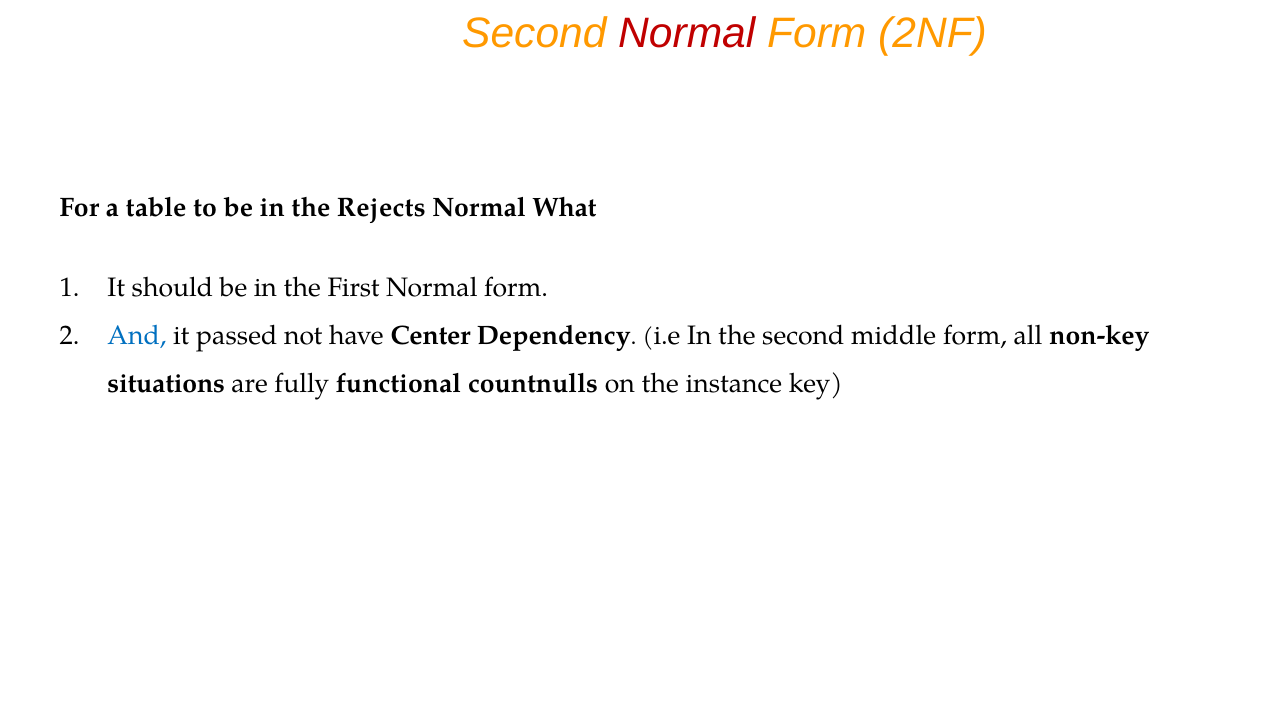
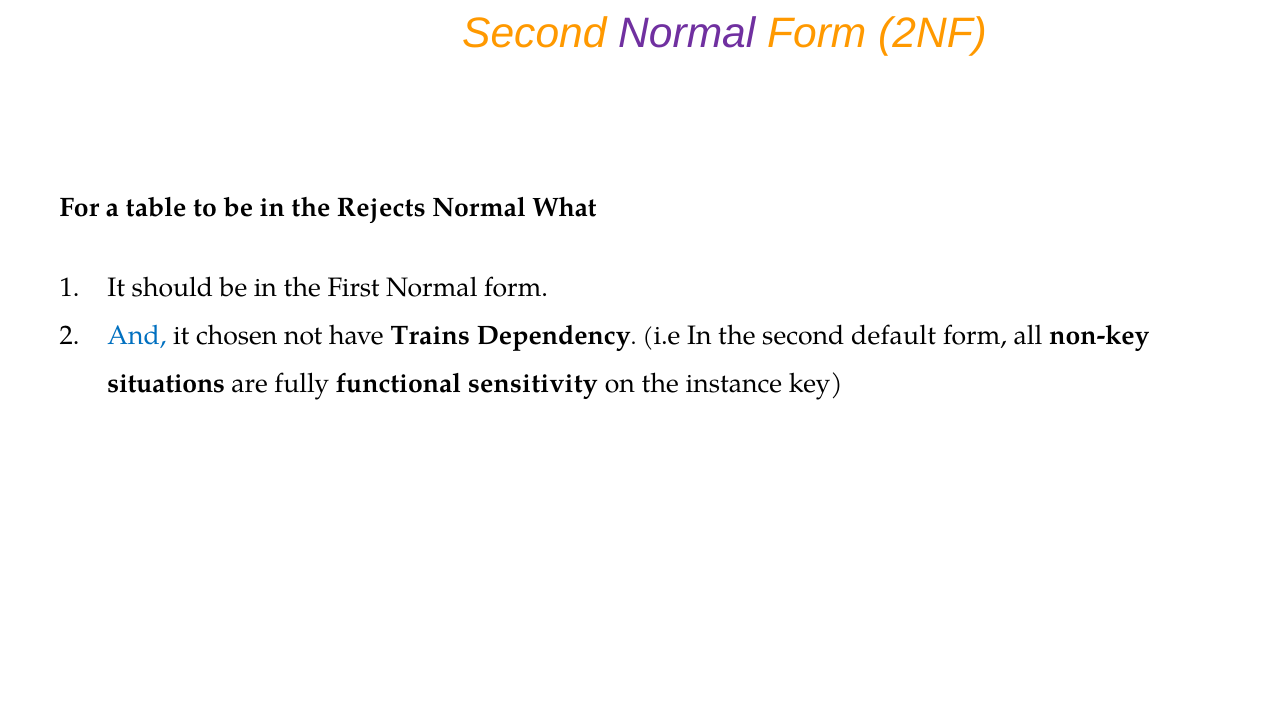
Normal at (687, 33) colour: red -> purple
passed: passed -> chosen
Center: Center -> Trains
middle: middle -> default
countnulls: countnulls -> sensitivity
